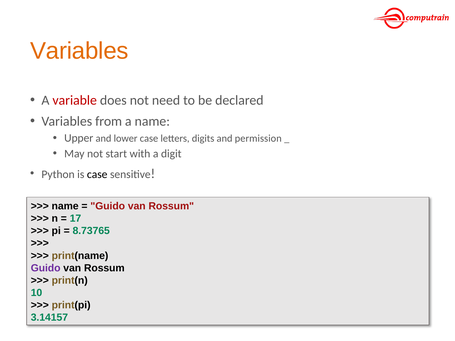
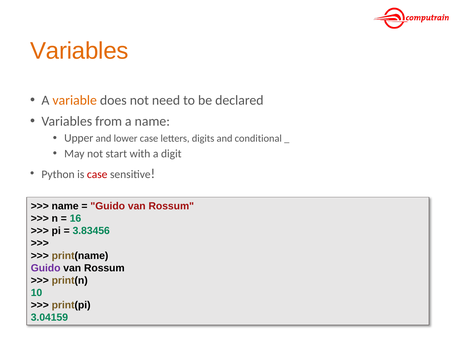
variable colour: red -> orange
permission: permission -> conditional
case at (97, 174) colour: black -> red
17: 17 -> 16
8.73765: 8.73765 -> 3.83456
3.14157: 3.14157 -> 3.04159
